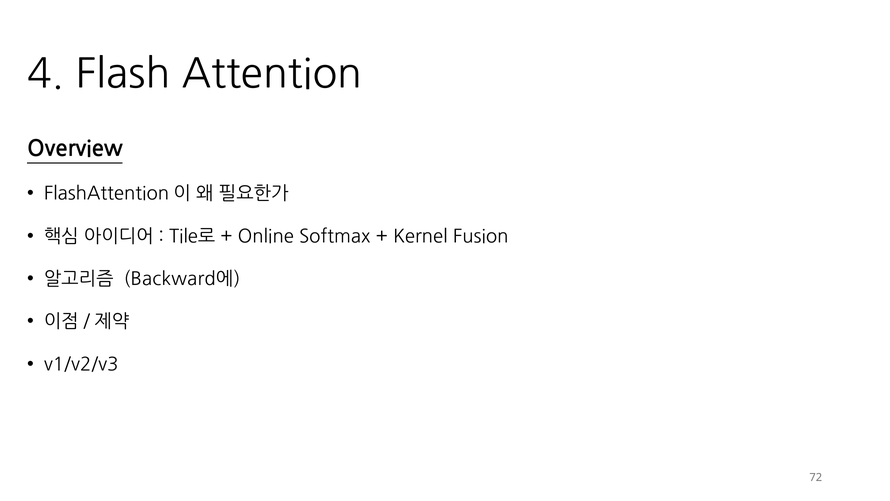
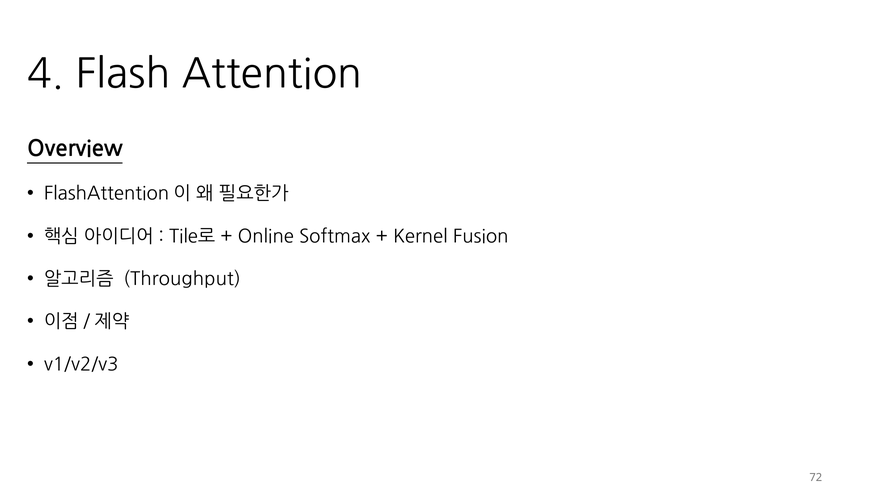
Backward에: Backward에 -> Throughput
